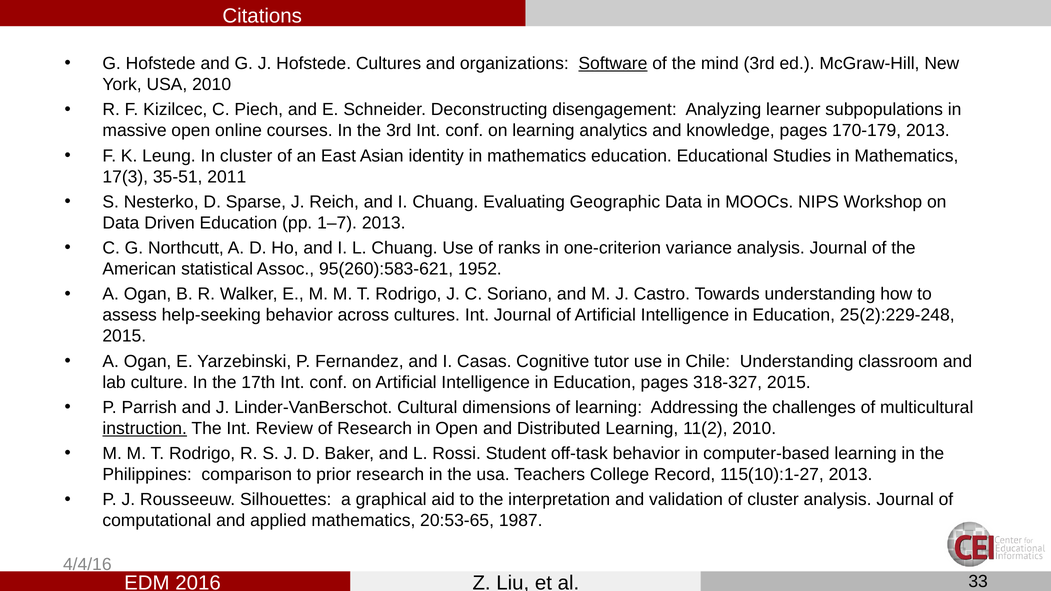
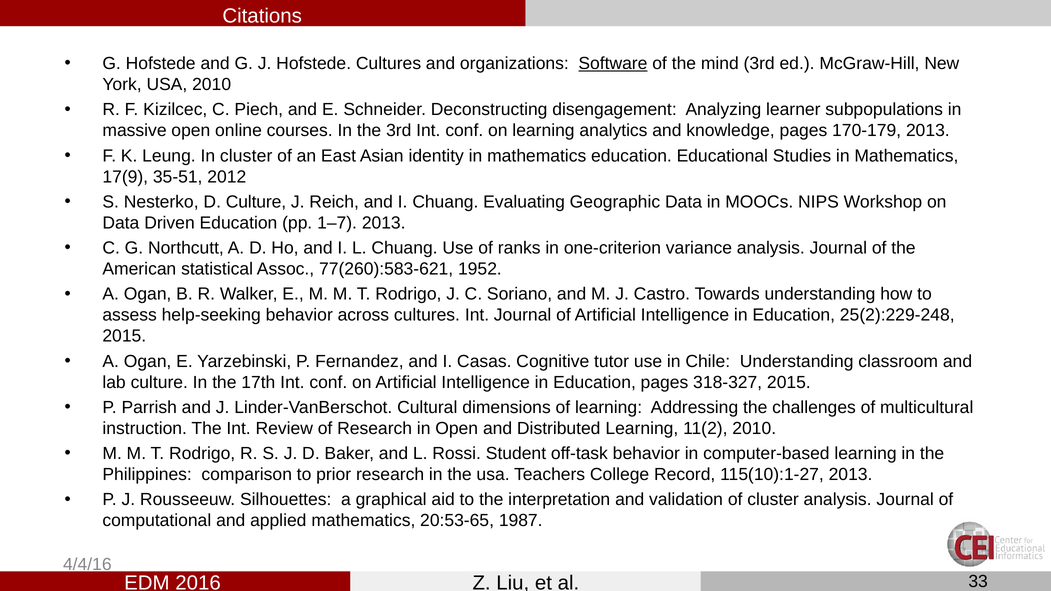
17(3: 17(3 -> 17(9
2011: 2011 -> 2012
D Sparse: Sparse -> Culture
95(260):583-621: 95(260):583-621 -> 77(260):583-621
instruction underline: present -> none
